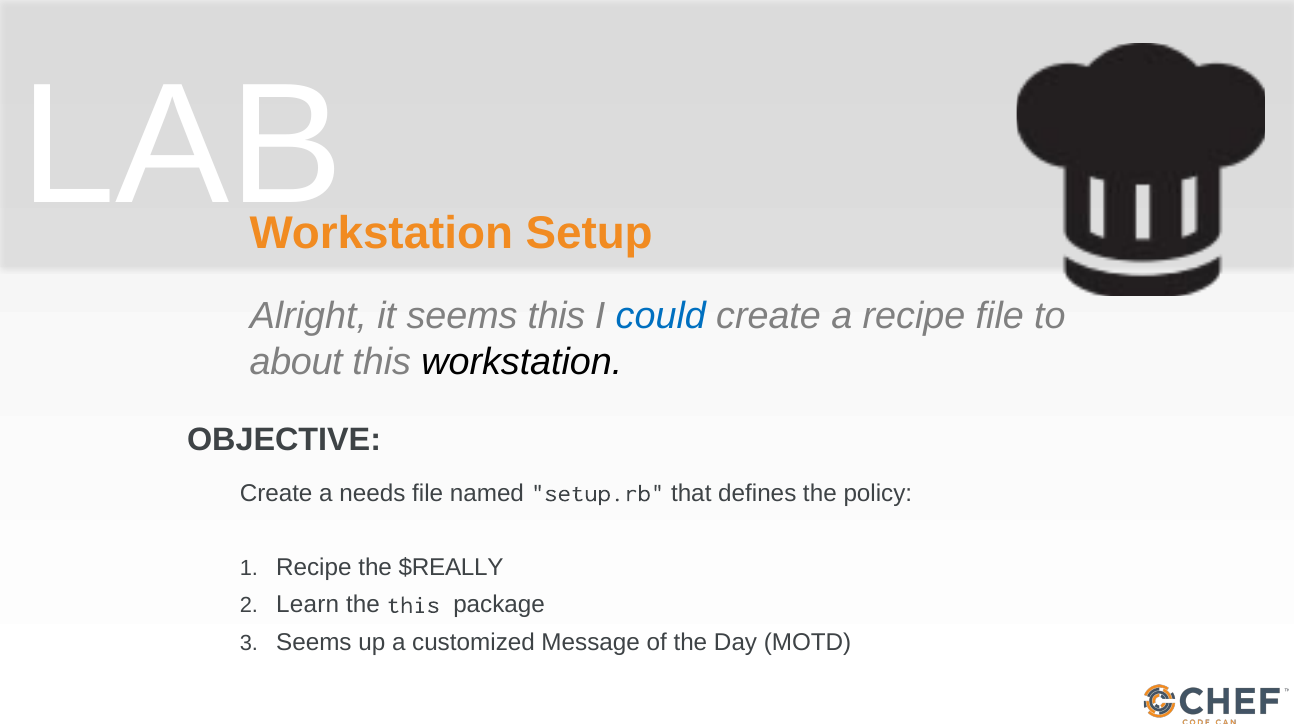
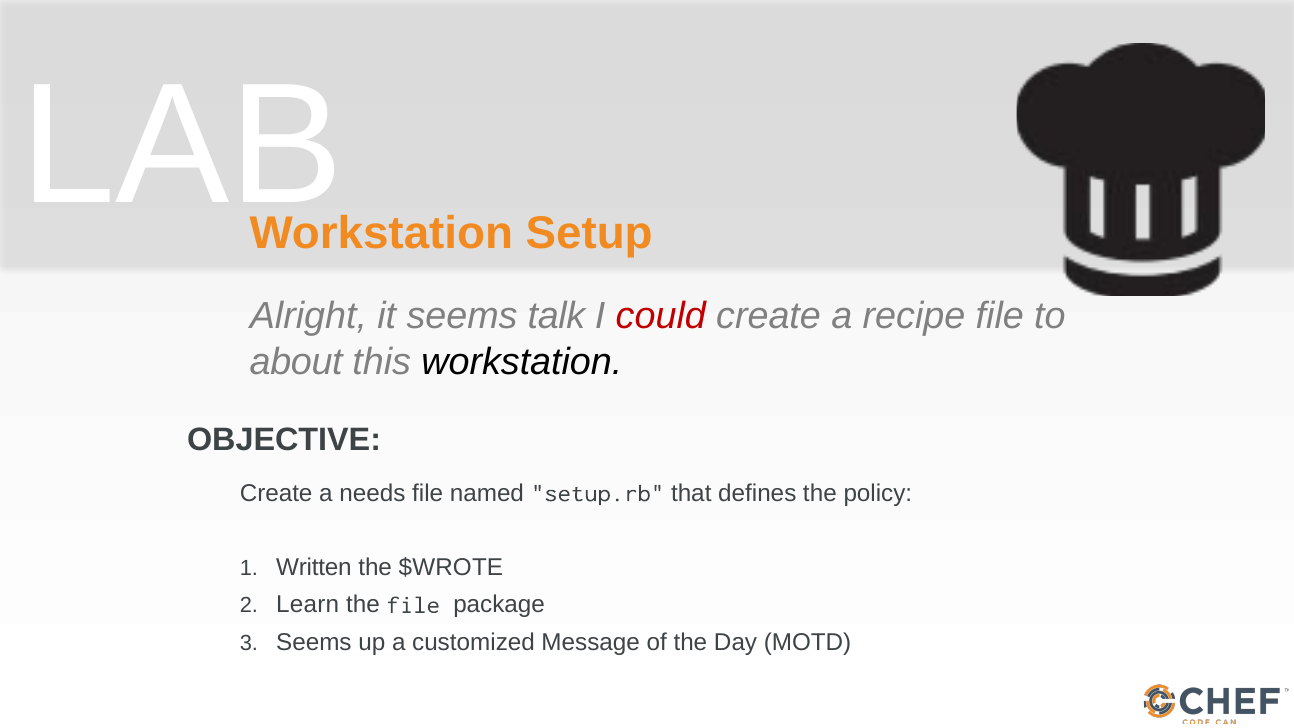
seems this: this -> talk
could colour: blue -> red
Recipe at (314, 567): Recipe -> Written
$REALLY: $REALLY -> $WROTE
the this: this -> file
